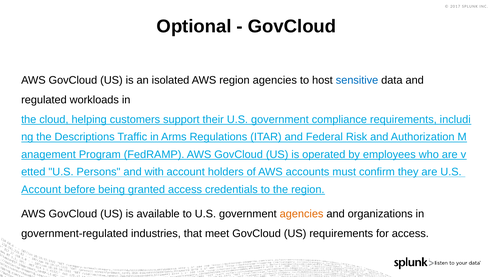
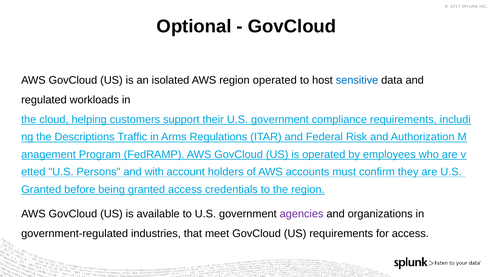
region agencies: agencies -> operated
Account at (41, 190): Account -> Granted
agencies at (302, 214) colour: orange -> purple
